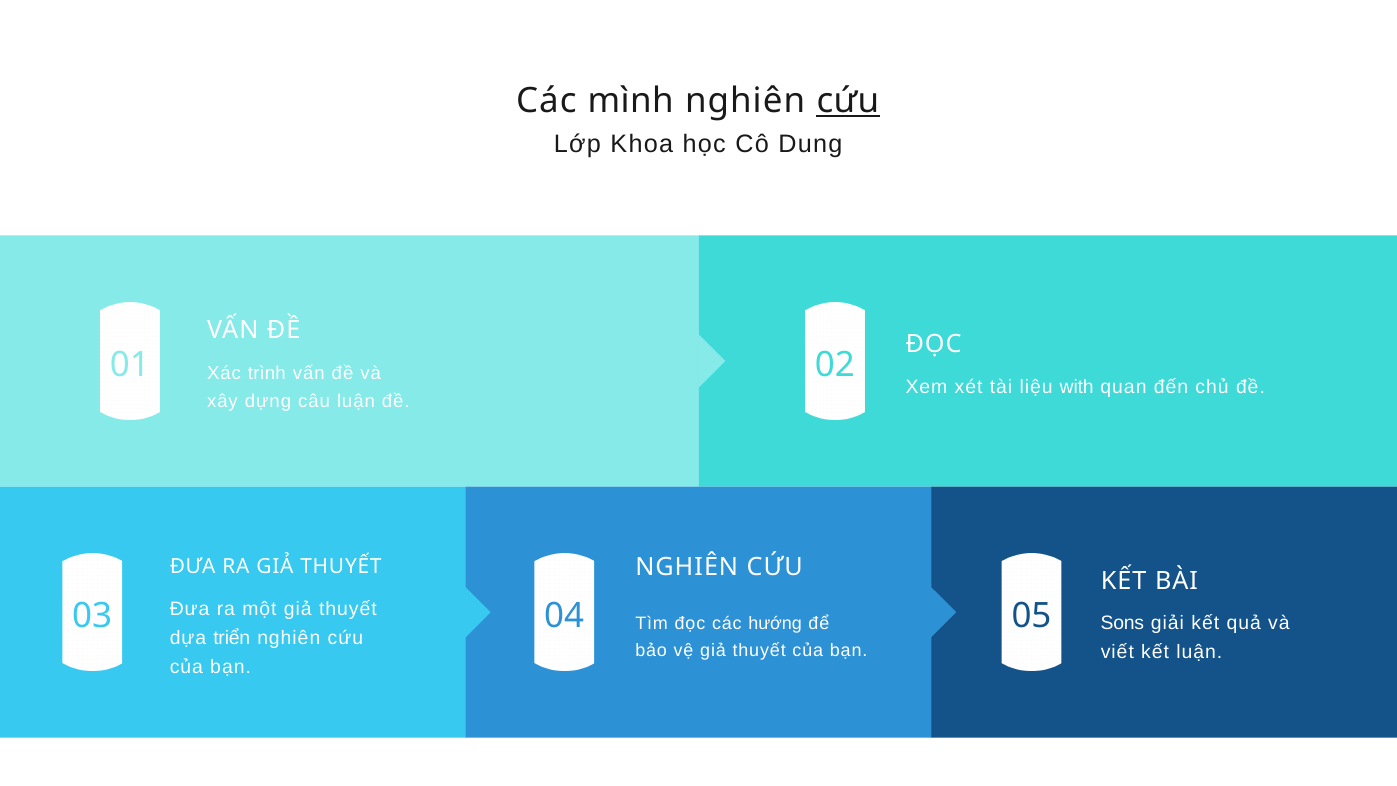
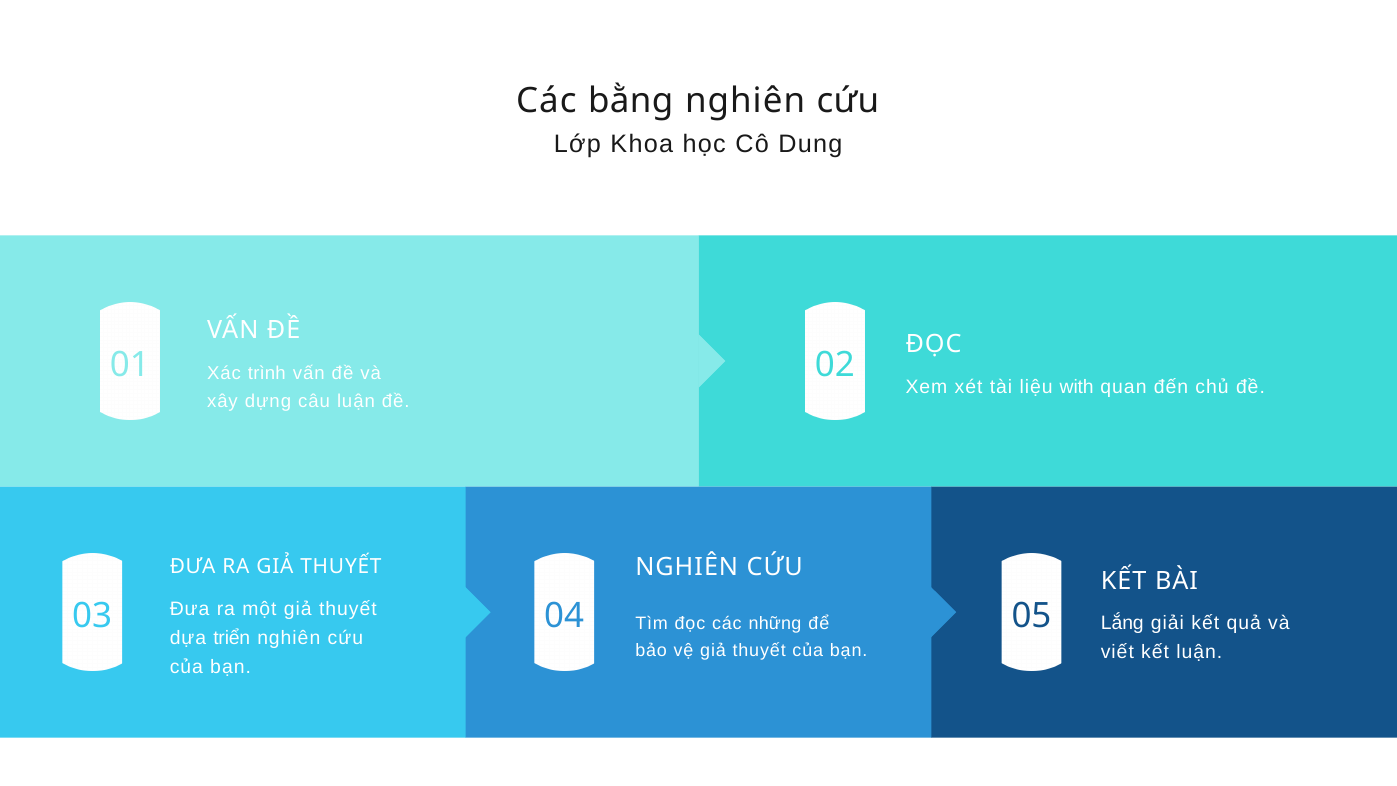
mình: mình -> bằng
cứu at (848, 101) underline: present -> none
Sons: Sons -> Lắng
hướng: hướng -> những
